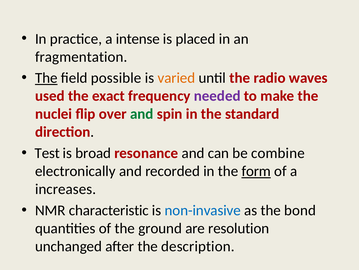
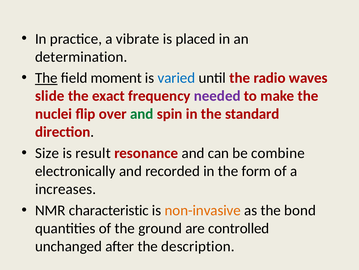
intense: intense -> vibrate
fragmentation: fragmentation -> determination
possible: possible -> moment
varied colour: orange -> blue
used: used -> slide
Test: Test -> Size
broad: broad -> result
form underline: present -> none
non-invasive colour: blue -> orange
resolution: resolution -> controlled
